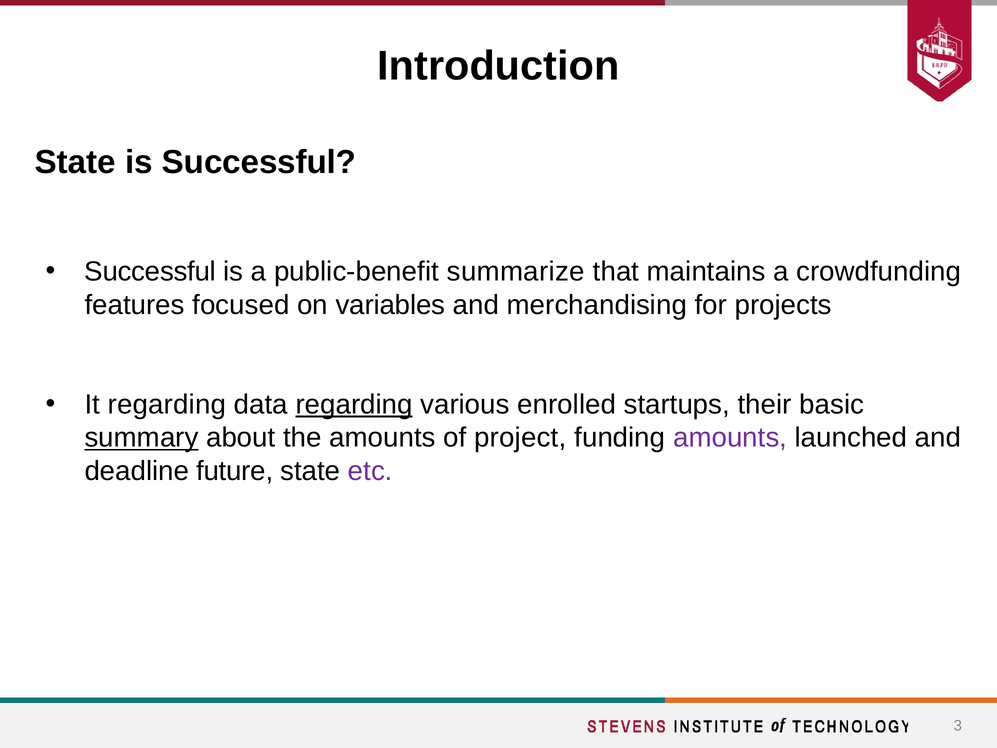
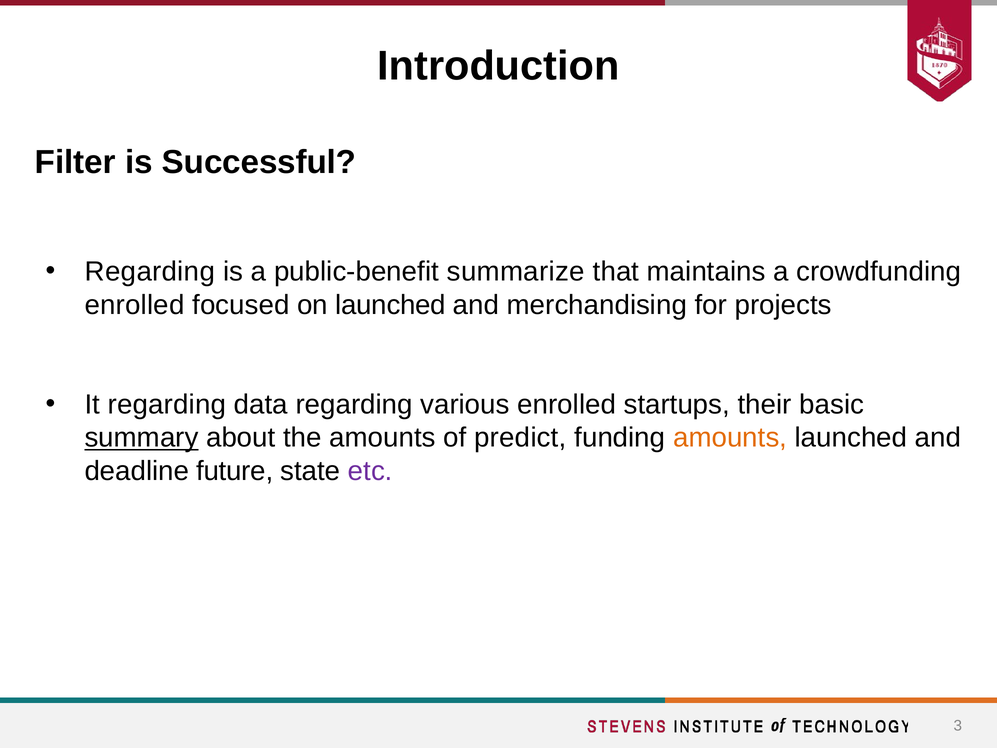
State at (75, 162): State -> Filter
Successful at (150, 272): Successful -> Regarding
features at (135, 305): features -> enrolled
on variables: variables -> launched
regarding at (354, 404) underline: present -> none
project: project -> predict
amounts at (730, 438) colour: purple -> orange
